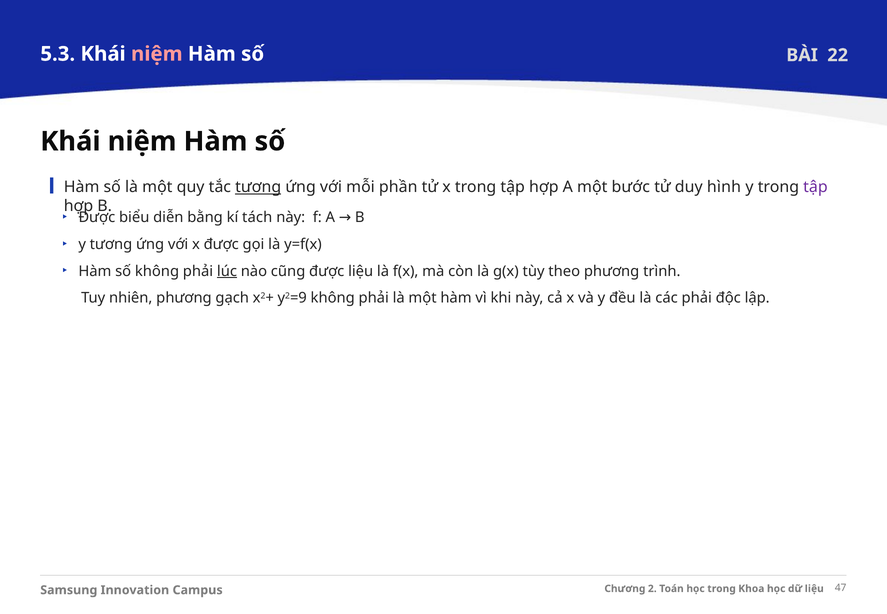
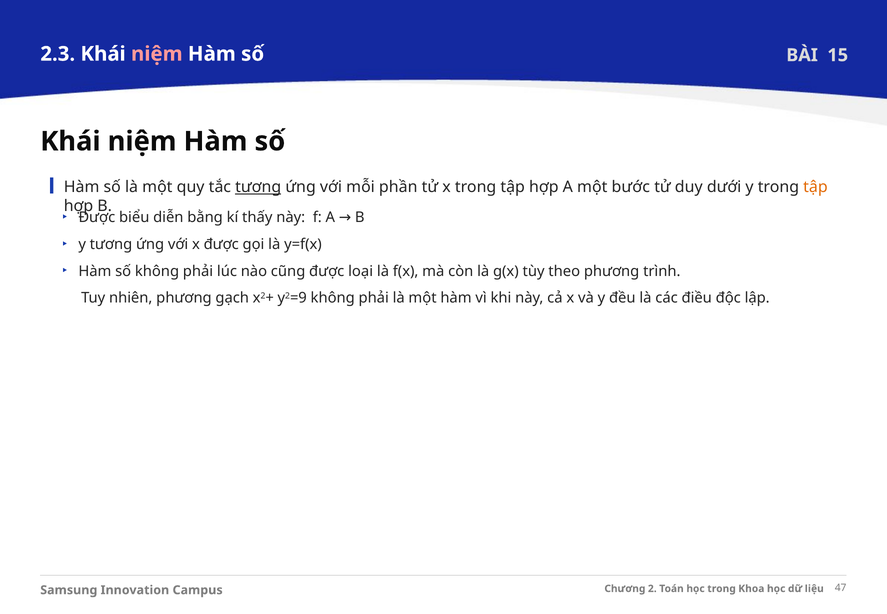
5.3: 5.3 -> 2.3
22: 22 -> 15
hình: hình -> dưới
tập at (815, 187) colour: purple -> orange
tách: tách -> thấy
lúc underline: present -> none
được liệu: liệu -> loại
các phải: phải -> điều
